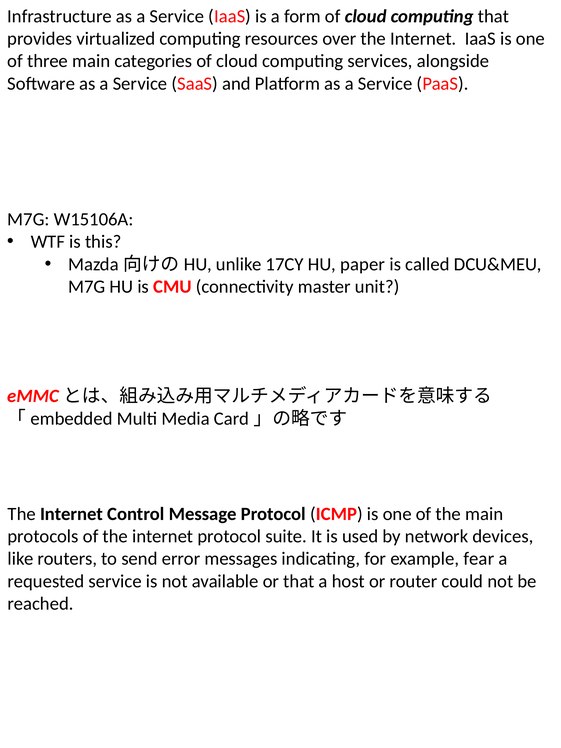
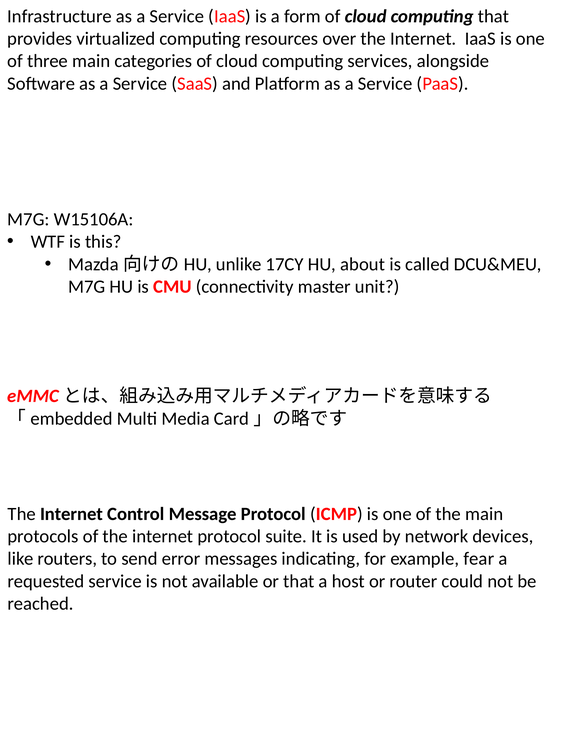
paper: paper -> about
